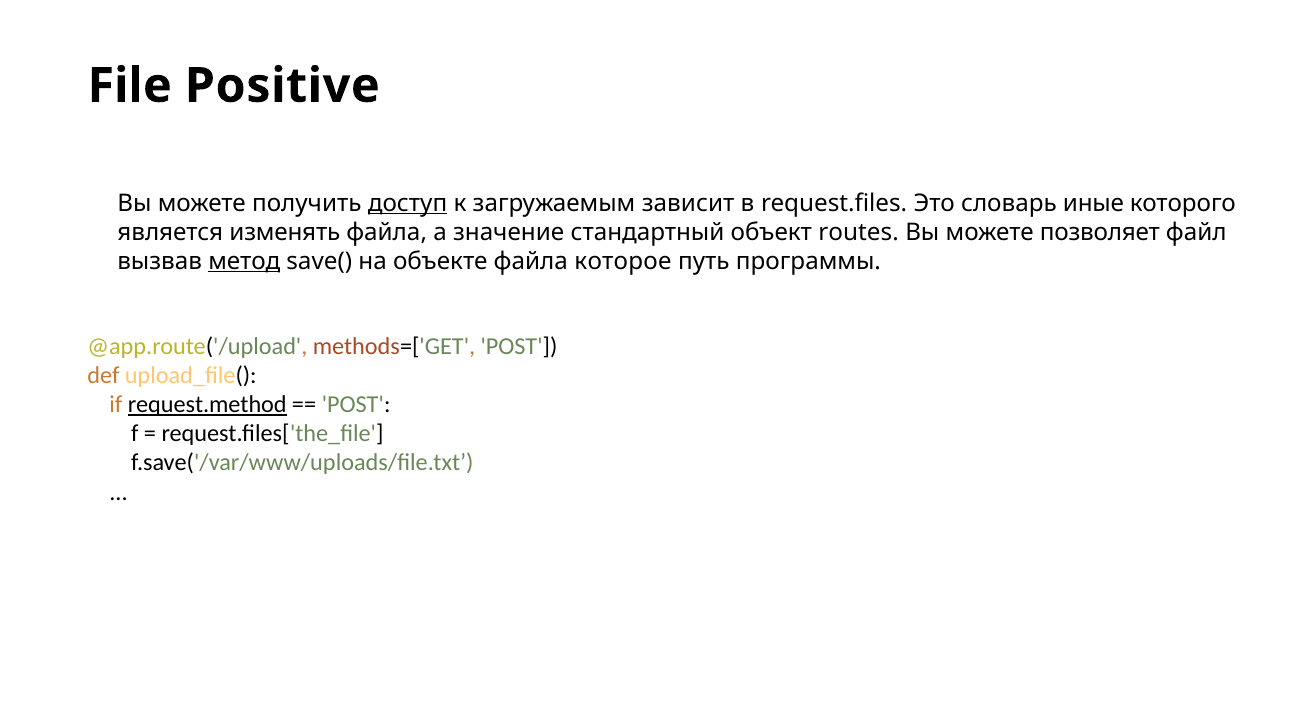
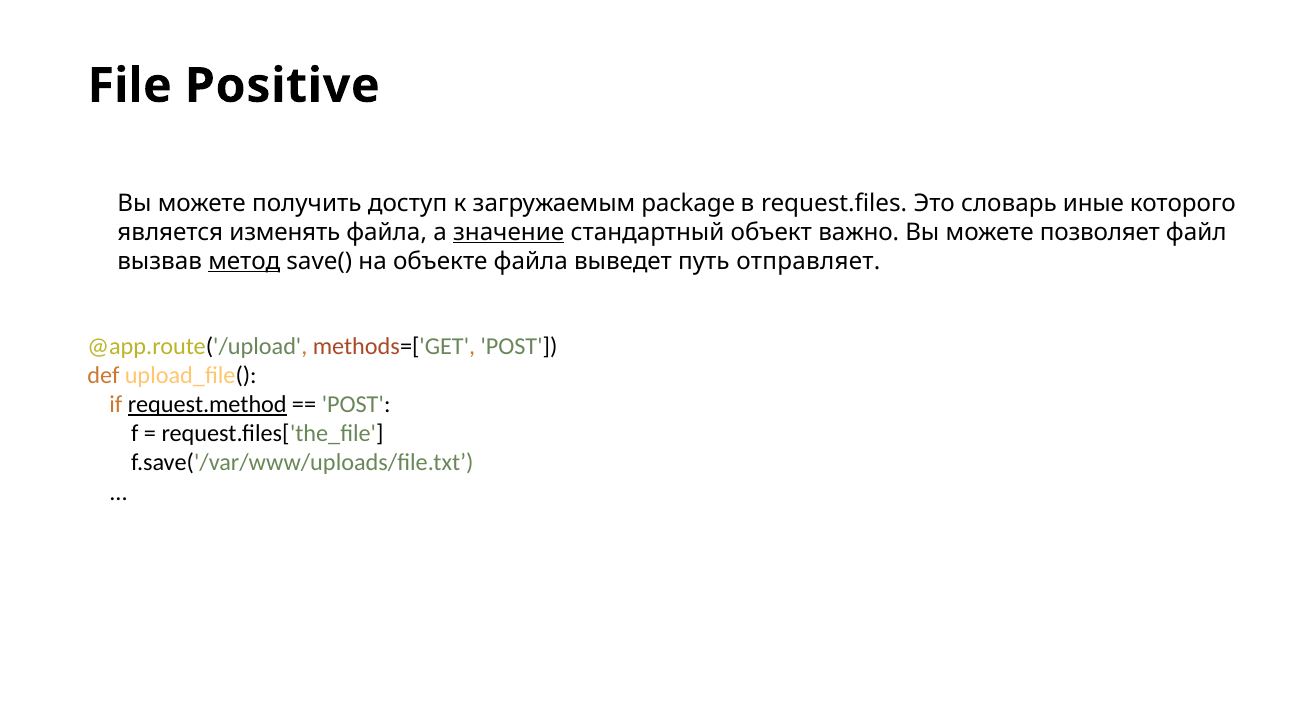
доступ underline: present -> none
зависит: зависит -> package
значение underline: none -> present
routes: routes -> важно
которое: которое -> выведет
программы: программы -> отправляет
